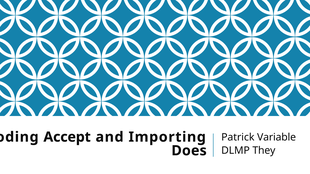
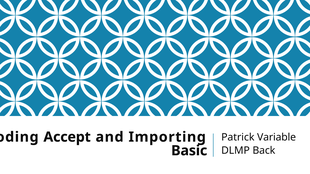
They: They -> Back
Does: Does -> Basic
